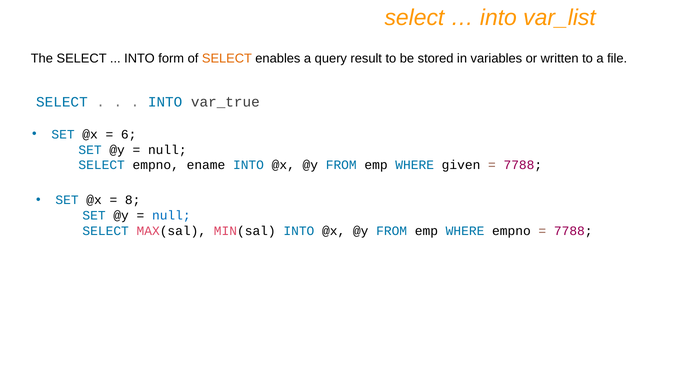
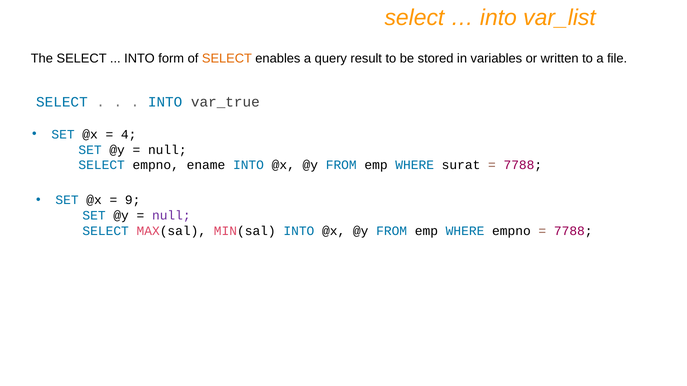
6: 6 -> 4
given: given -> surat
8: 8 -> 9
null at (171, 216) colour: blue -> purple
